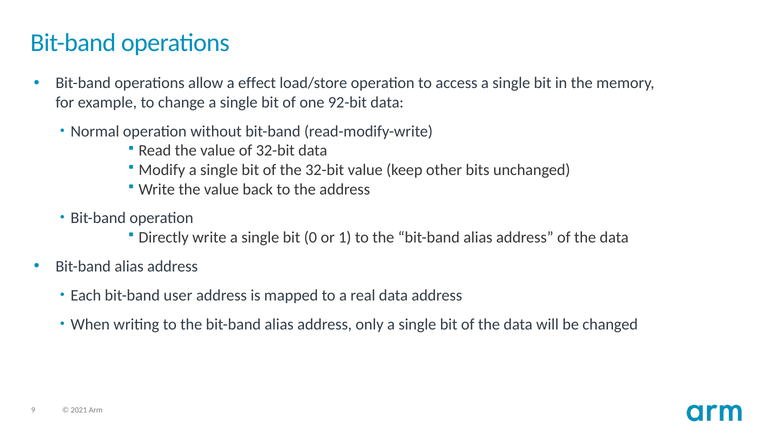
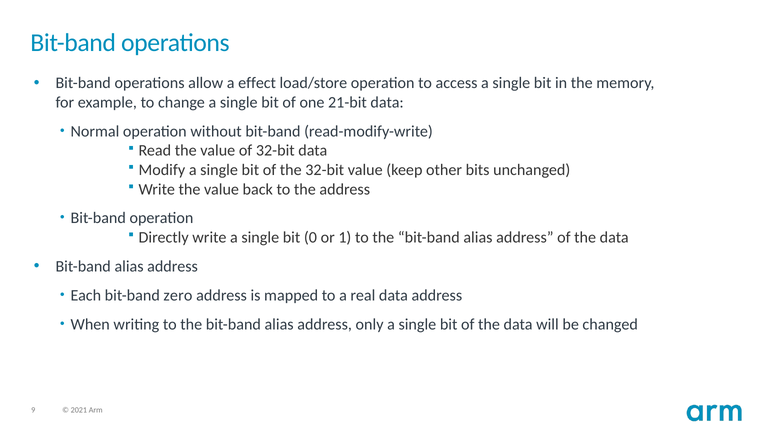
92-bit: 92-bit -> 21-bit
user: user -> zero
